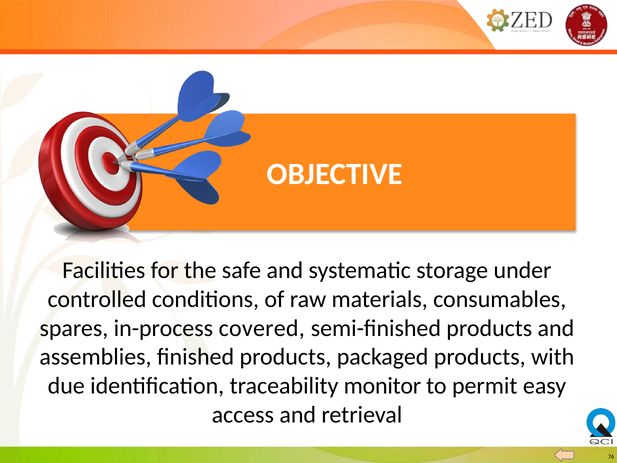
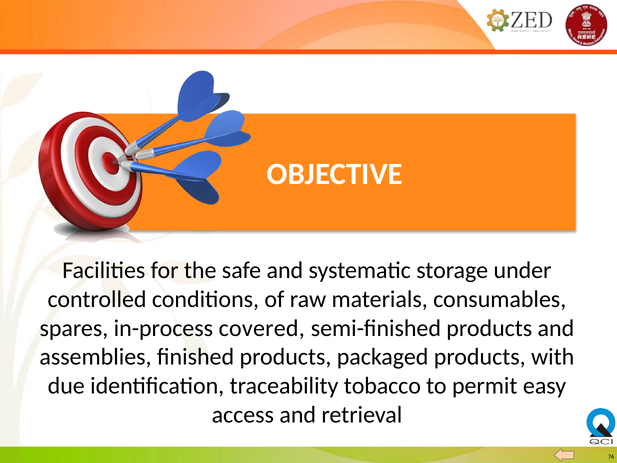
monitor: monitor -> tobacco
